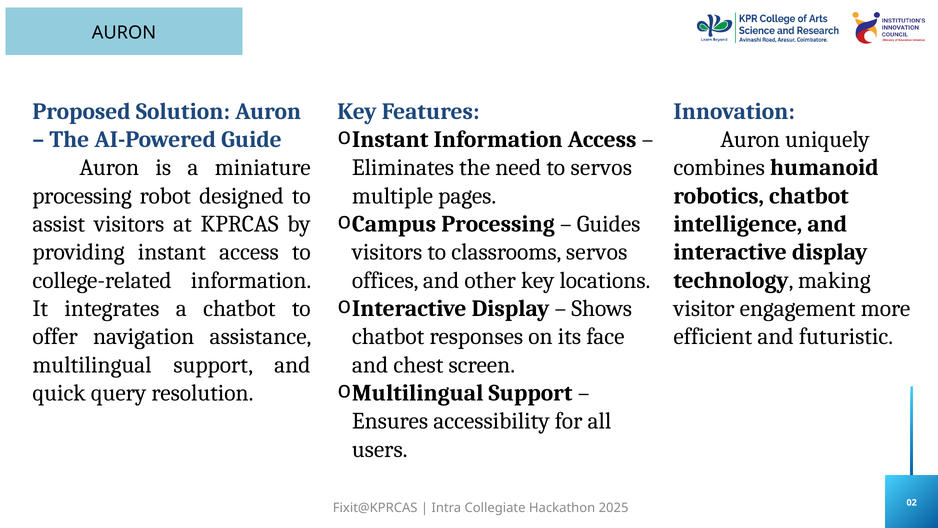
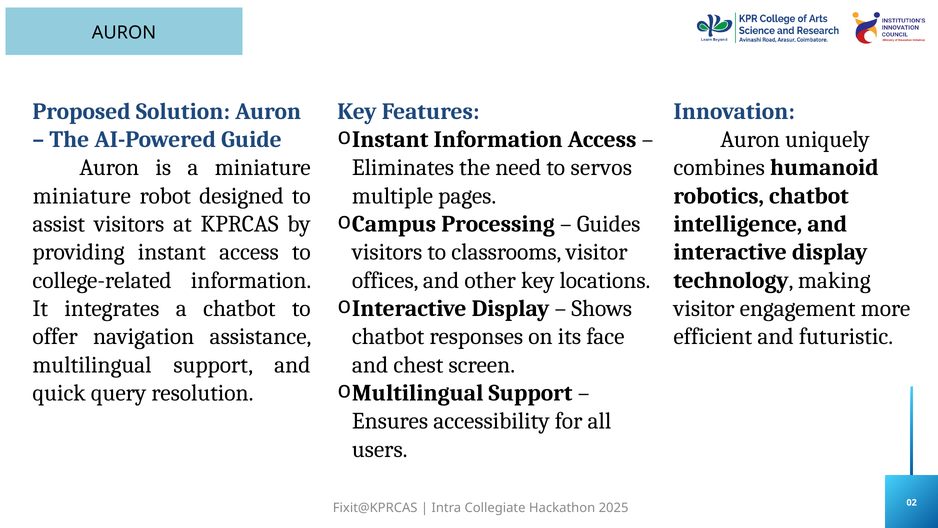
processing at (82, 196): processing -> miniature
classrooms servos: servos -> visitor
